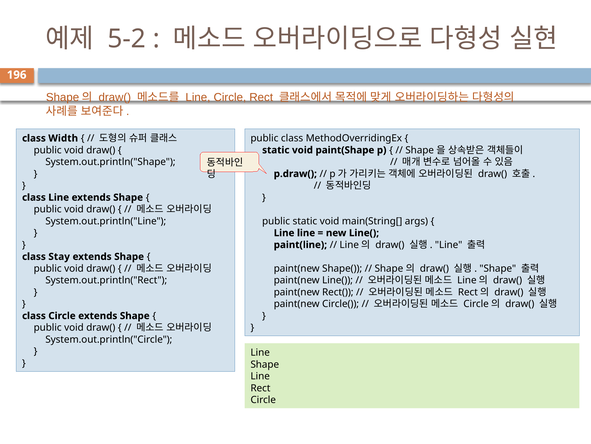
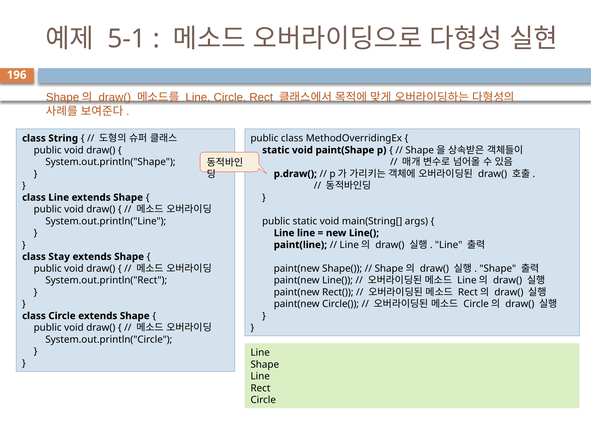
5-2: 5-2 -> 5-1
Width: Width -> String
